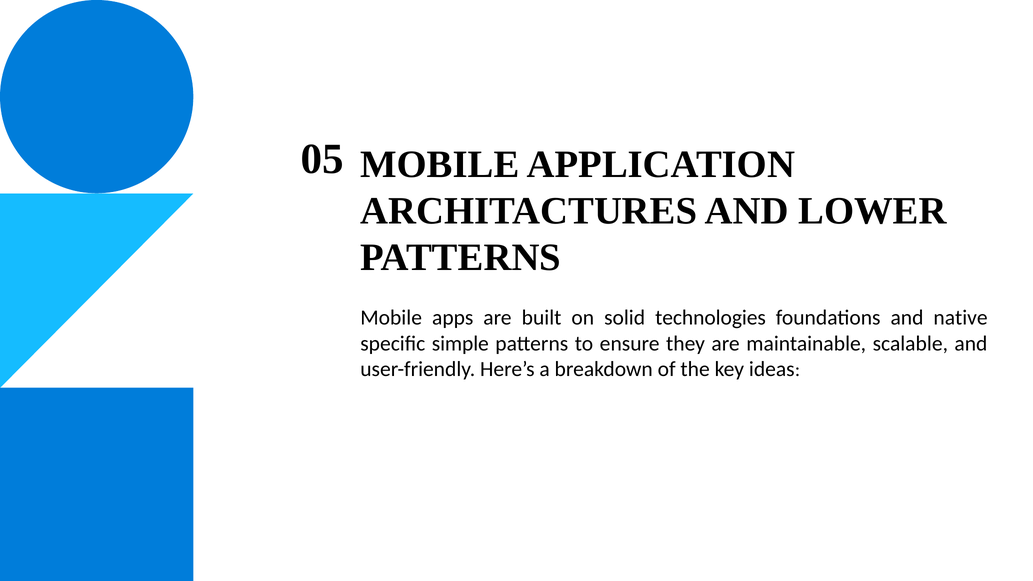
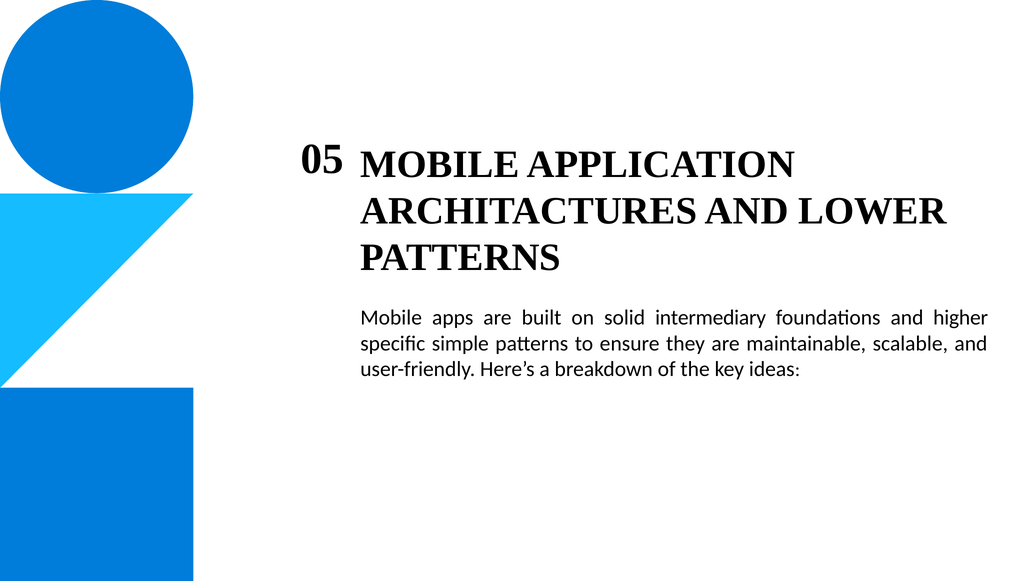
technologies: technologies -> intermediary
native: native -> higher
